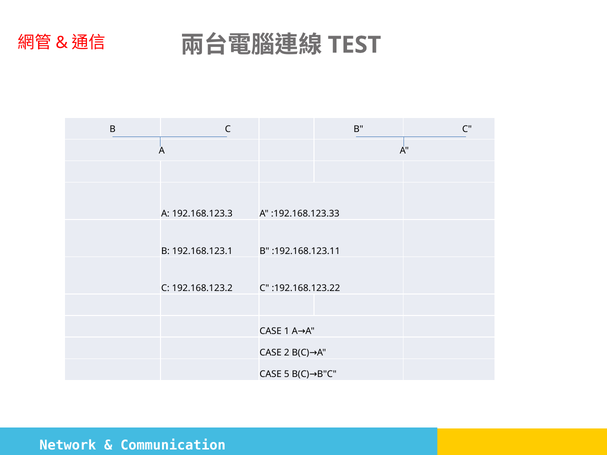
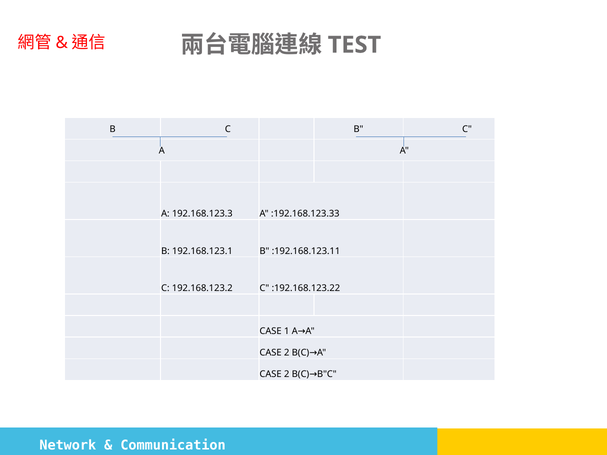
5 at (287, 375): 5 -> 2
